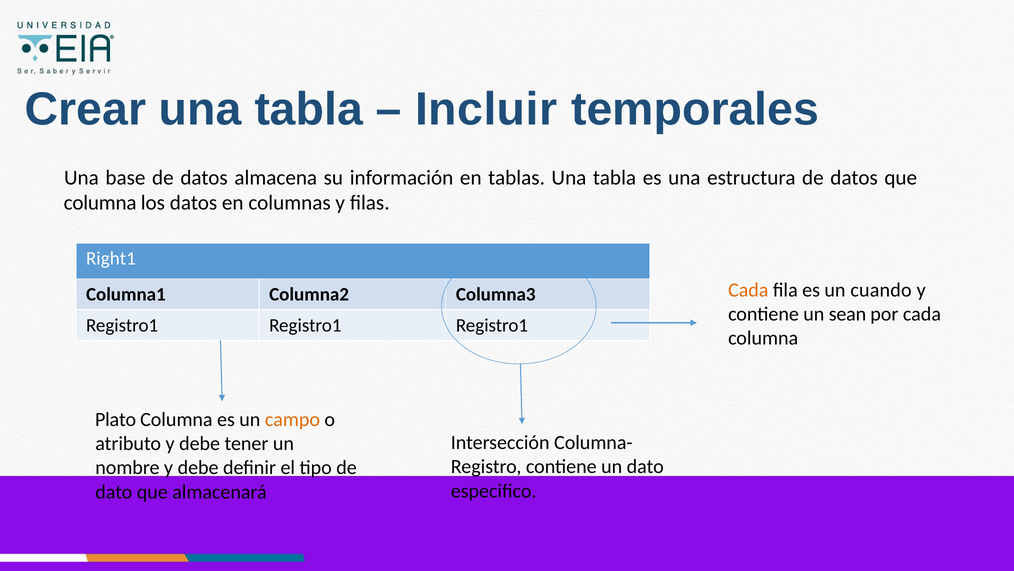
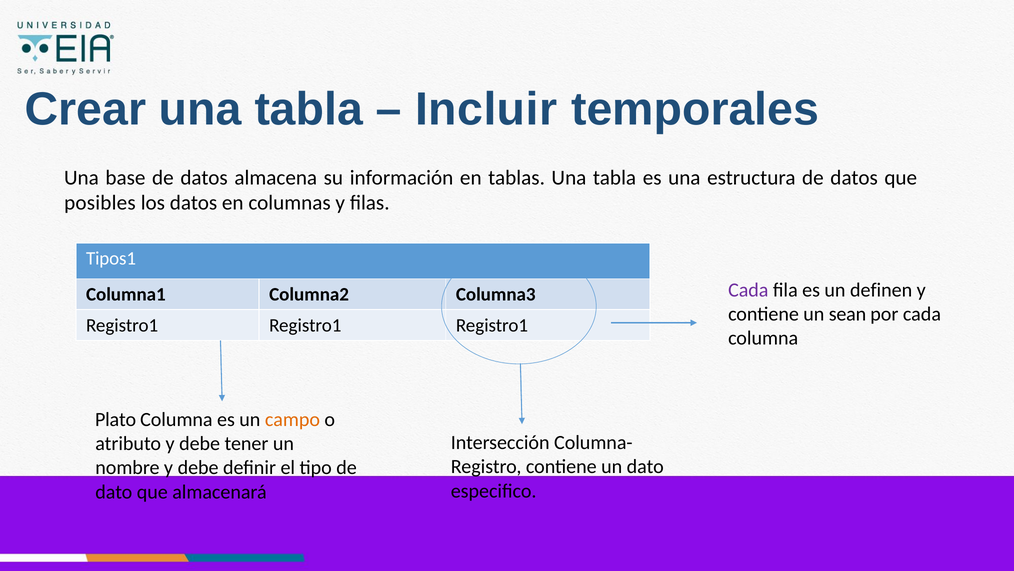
columna at (100, 203): columna -> posibles
Right1: Right1 -> Tipos1
Cada at (748, 290) colour: orange -> purple
cuando: cuando -> definen
